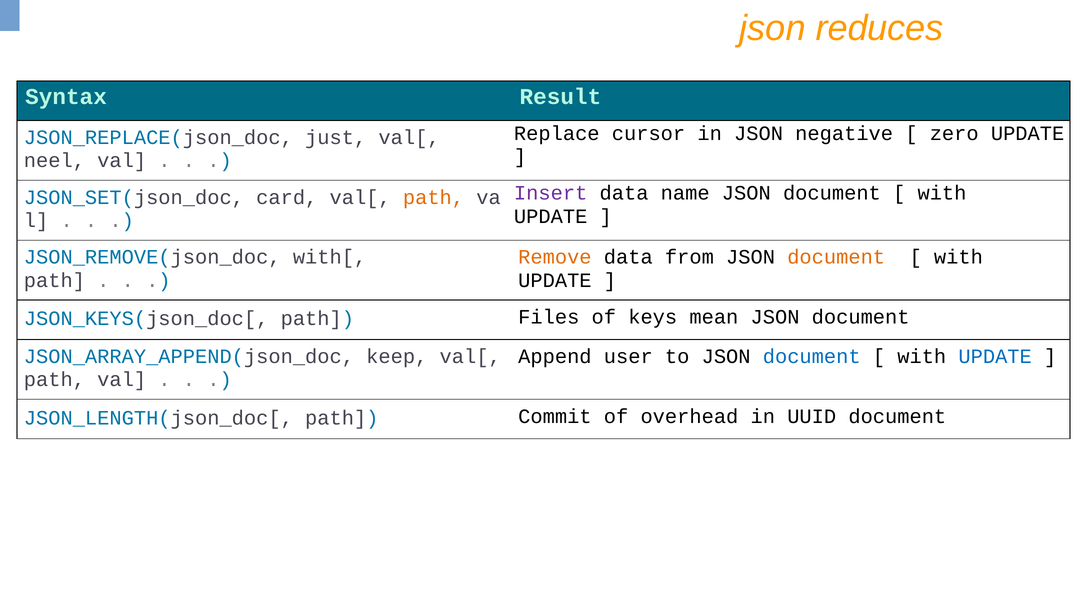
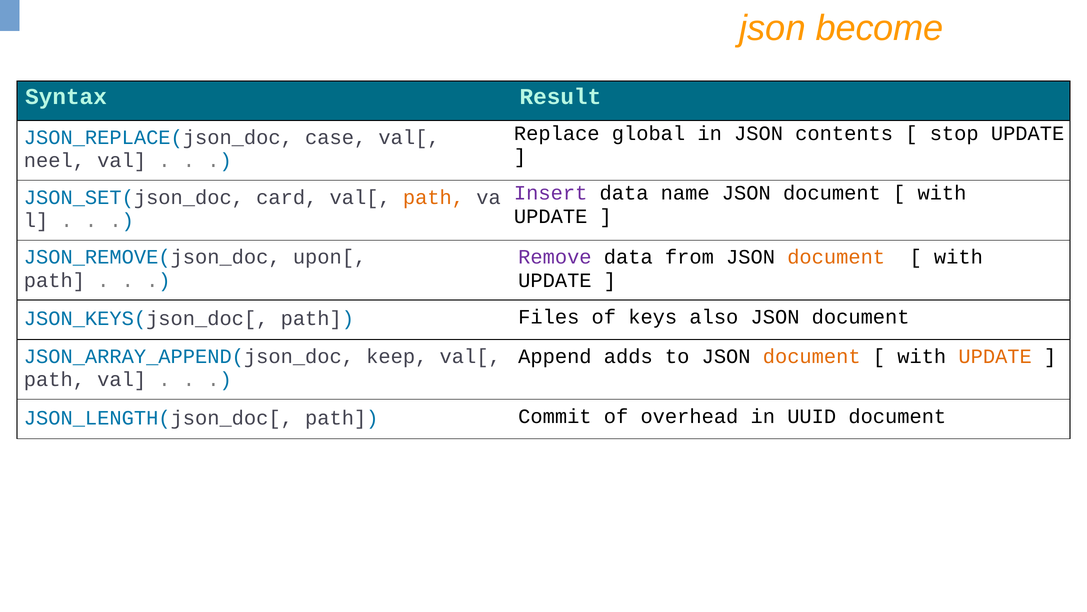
reduces: reduces -> become
cursor: cursor -> global
negative: negative -> contents
zero: zero -> stop
just: just -> case
with[: with[ -> upon[
Remove colour: orange -> purple
mean: mean -> also
user: user -> adds
document at (812, 356) colour: blue -> orange
UPDATE at (995, 356) colour: blue -> orange
